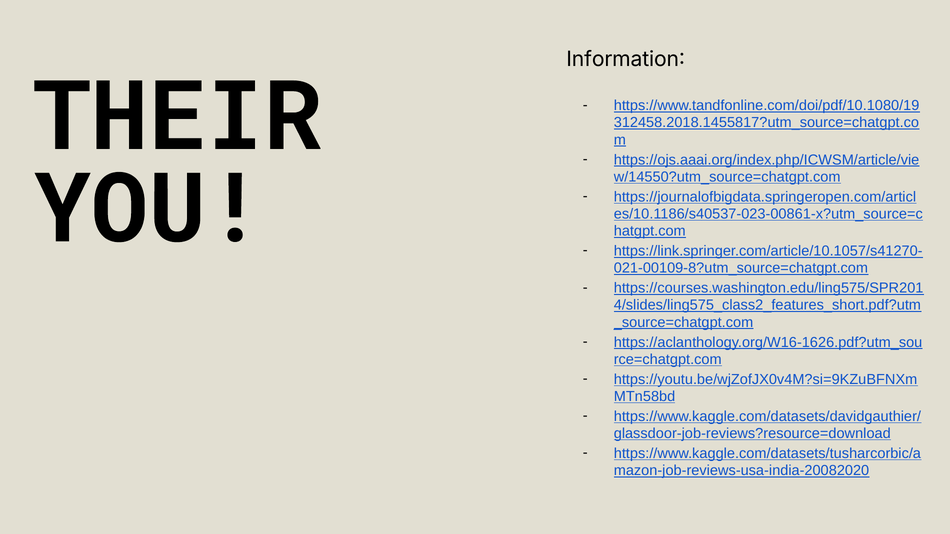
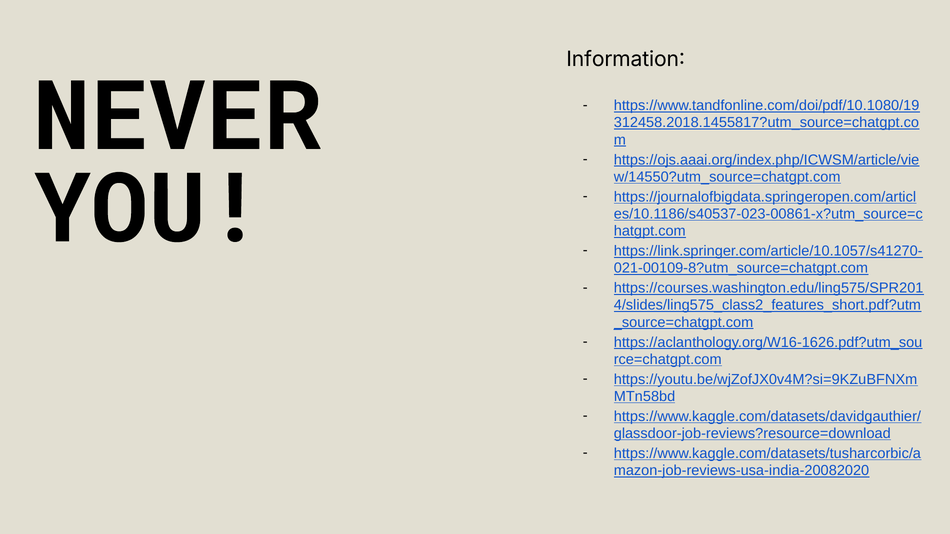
THEIR: THEIR -> NEVER
